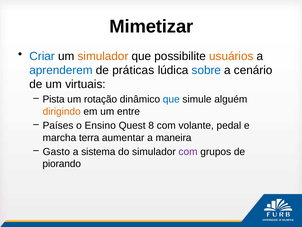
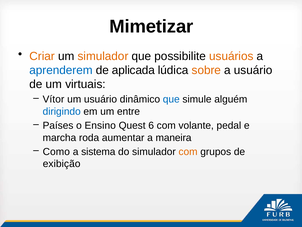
Criar colour: blue -> orange
práticas: práticas -> aplicada
sobre colour: blue -> orange
a cenário: cenário -> usuário
Pista: Pista -> Vítor
um rotação: rotação -> usuário
dirigindo colour: orange -> blue
8: 8 -> 6
terra: terra -> roda
Gasto: Gasto -> Como
com at (188, 151) colour: purple -> orange
piorando: piorando -> exibição
